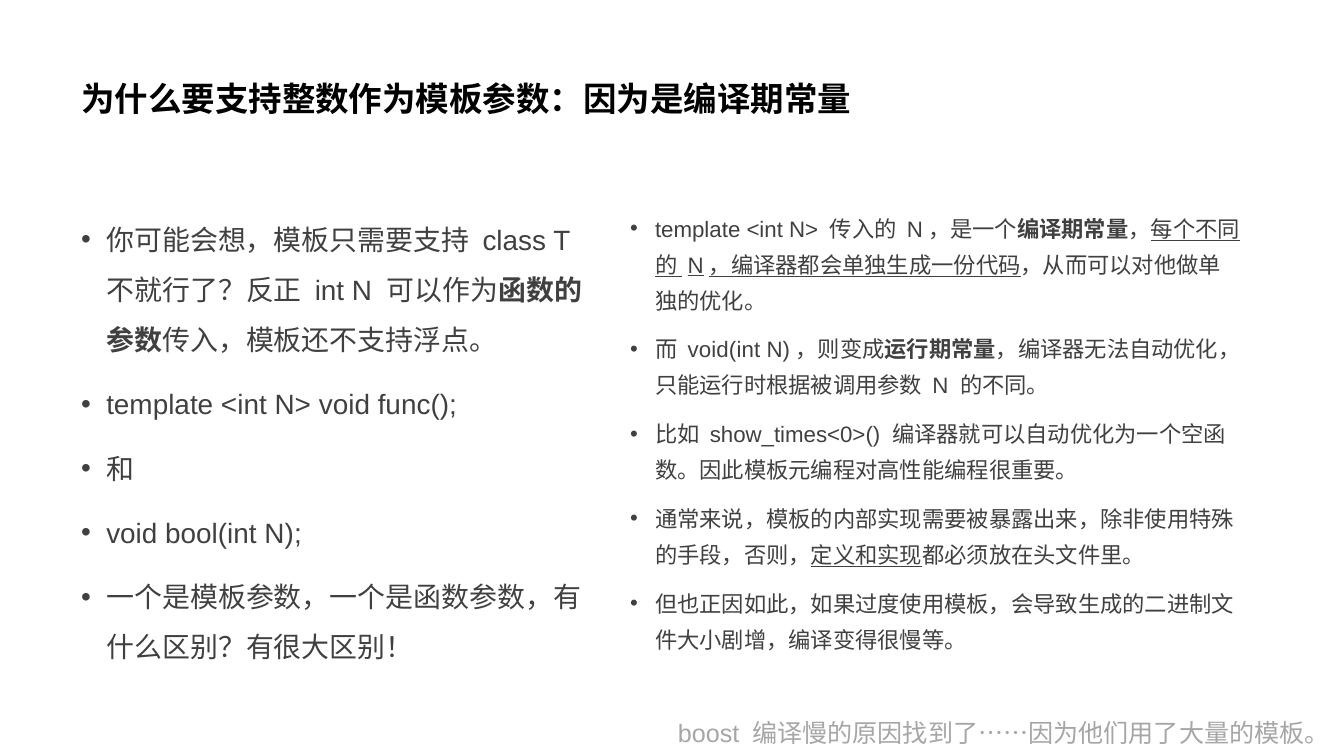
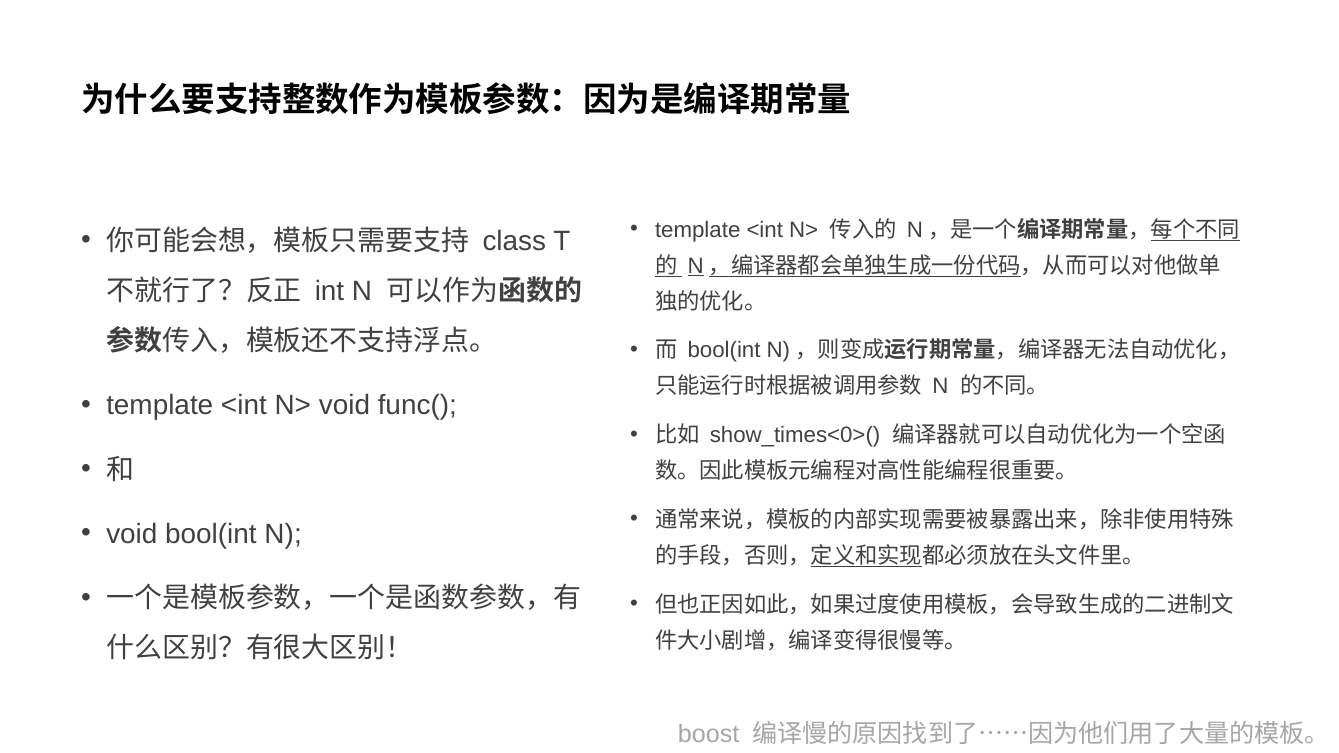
void(int at (724, 351): void(int -> bool(int
